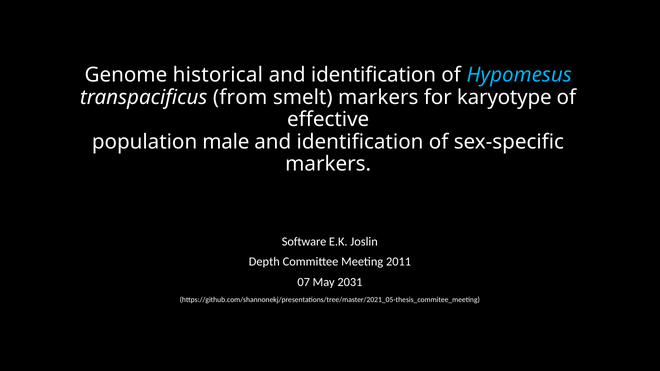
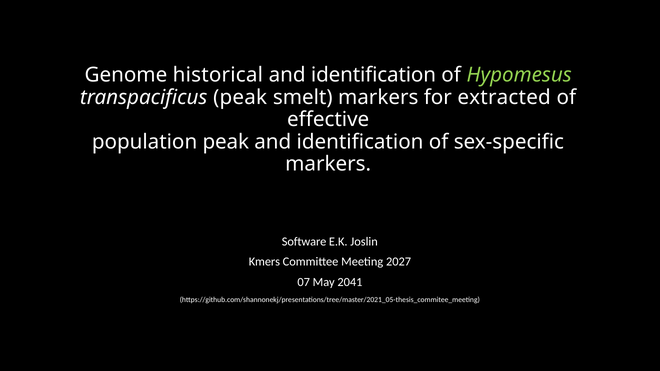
Hypomesus colour: light blue -> light green
transpacificus from: from -> peak
karyotype: karyotype -> extracted
population male: male -> peak
Depth: Depth -> Kmers
2011: 2011 -> 2027
2031: 2031 -> 2041
